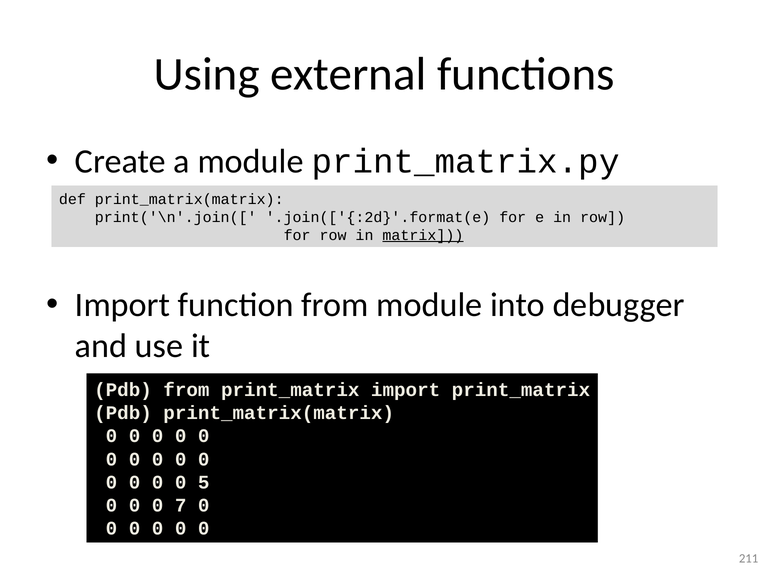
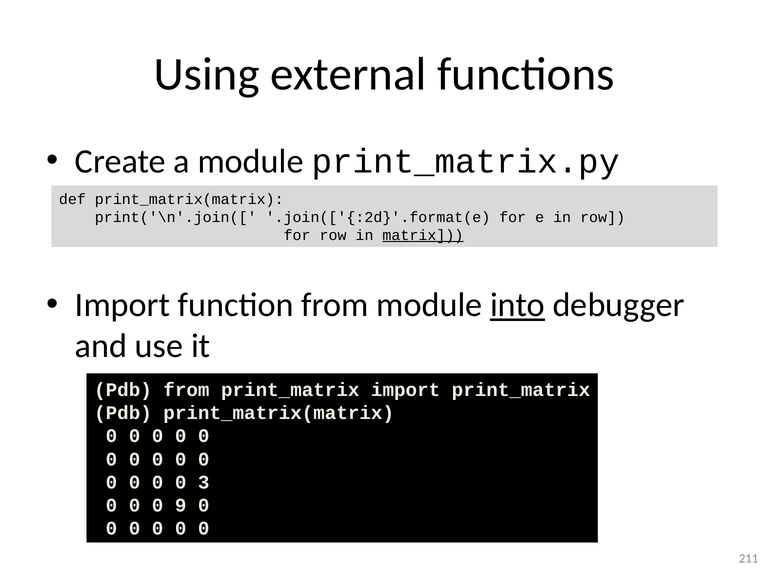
into underline: none -> present
5: 5 -> 3
7: 7 -> 9
